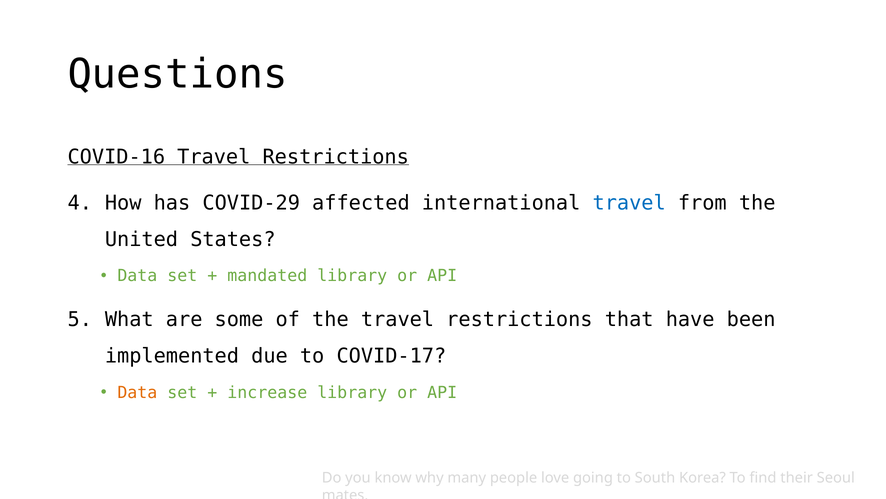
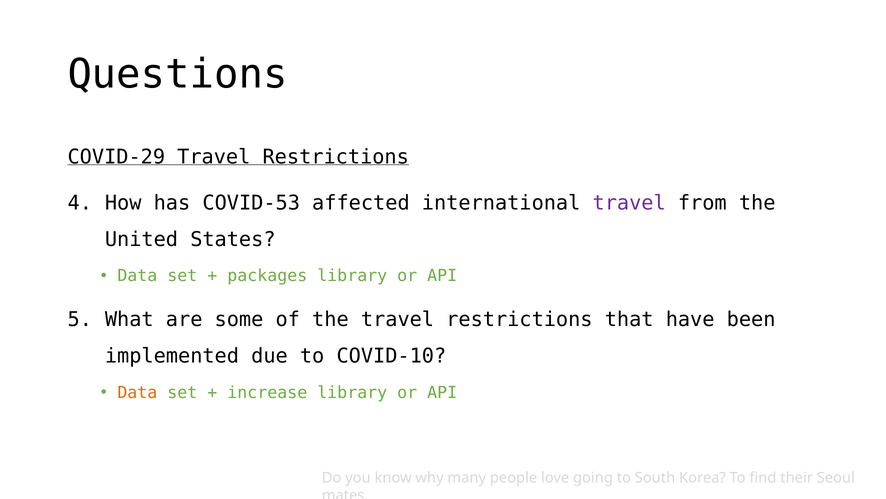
COVID-16: COVID-16 -> COVID-29
COVID-29: COVID-29 -> COVID-53
travel at (629, 203) colour: blue -> purple
mandated: mandated -> packages
COVID-17: COVID-17 -> COVID-10
